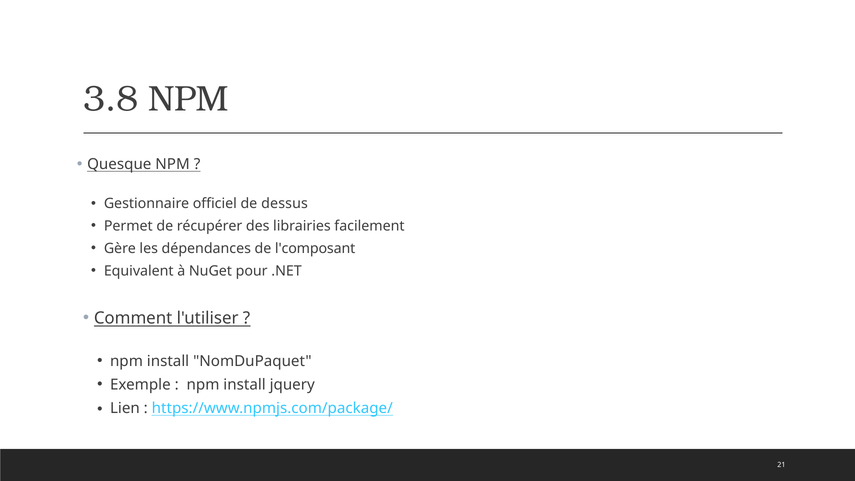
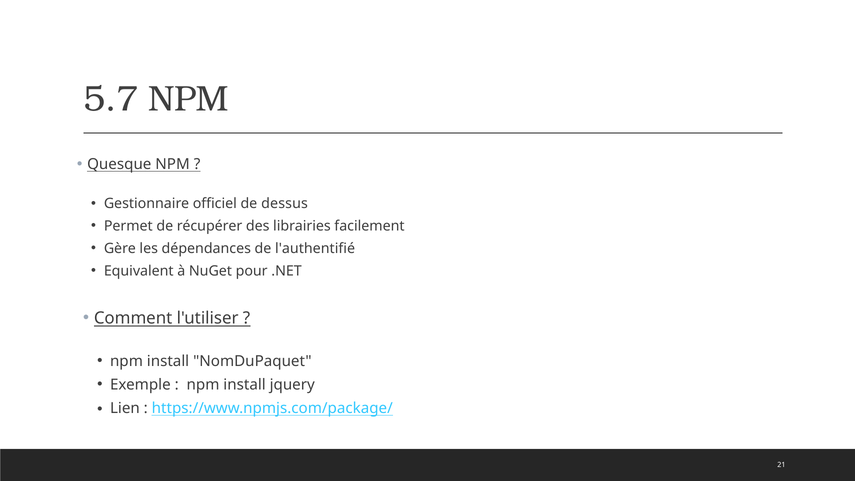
3.8: 3.8 -> 5.7
l'composant: l'composant -> l'authentifié
